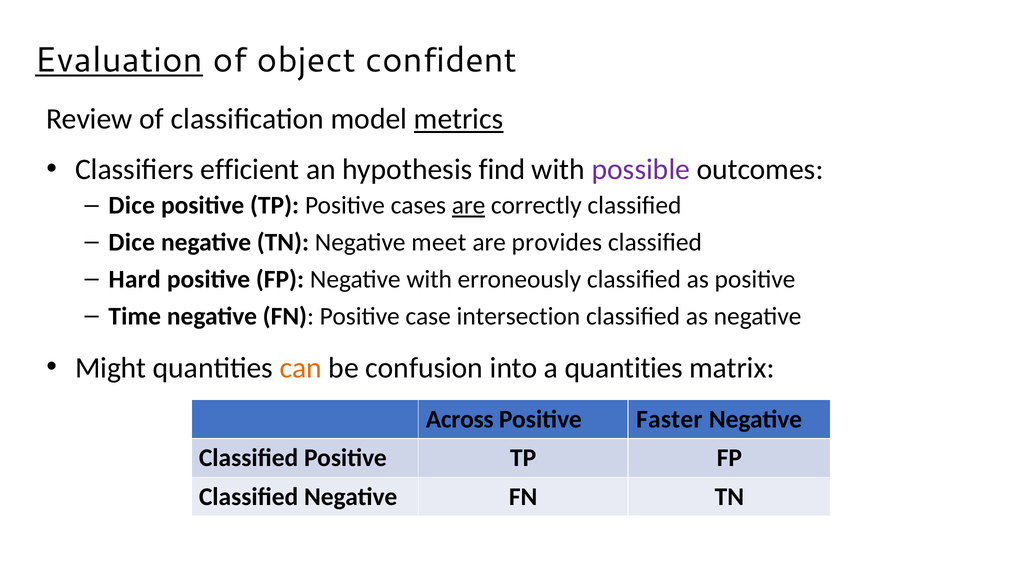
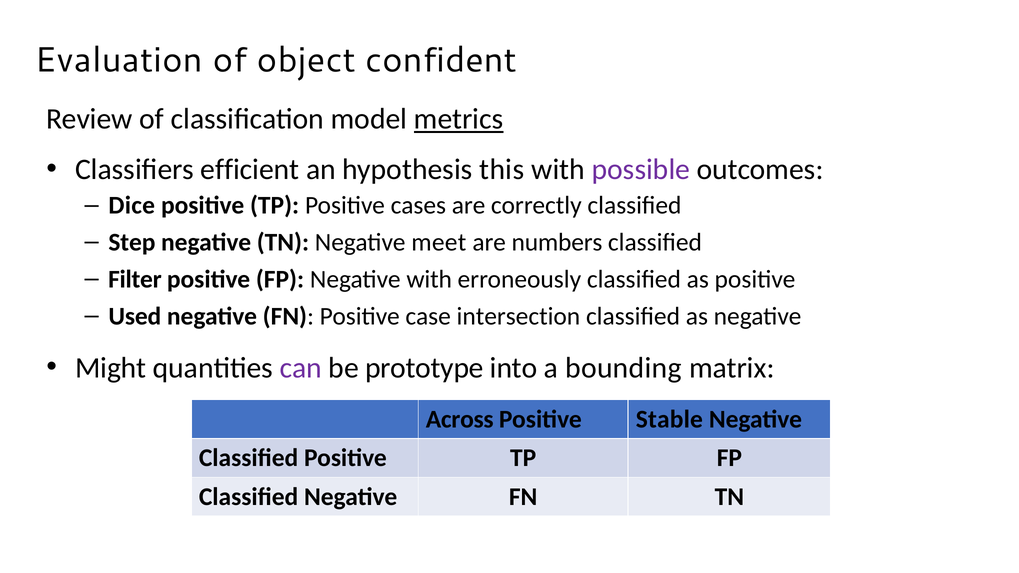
Evaluation underline: present -> none
find: find -> this
are at (469, 206) underline: present -> none
Dice at (132, 243): Dice -> Step
provides: provides -> numbers
Hard: Hard -> Filter
Time: Time -> Used
can colour: orange -> purple
confusion: confusion -> prototype
a quantities: quantities -> bounding
Faster: Faster -> Stable
